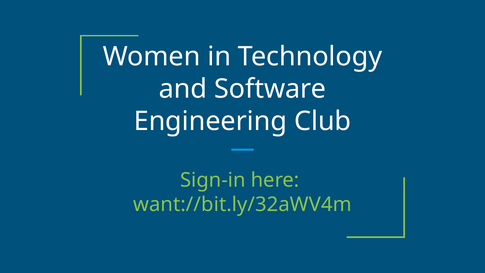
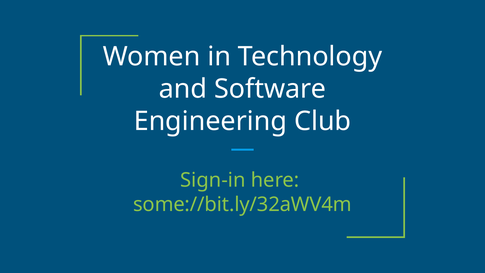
want://bit.ly/32aWV4m: want://bit.ly/32aWV4m -> some://bit.ly/32aWV4m
